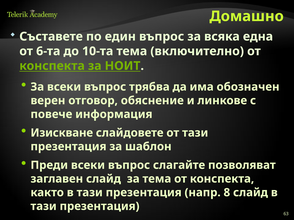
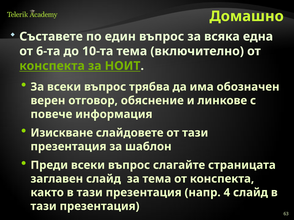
позволяват: позволяват -> страницата
8: 8 -> 4
